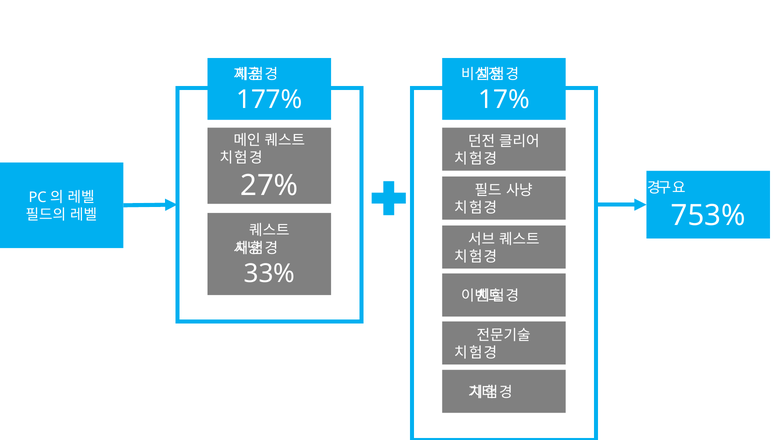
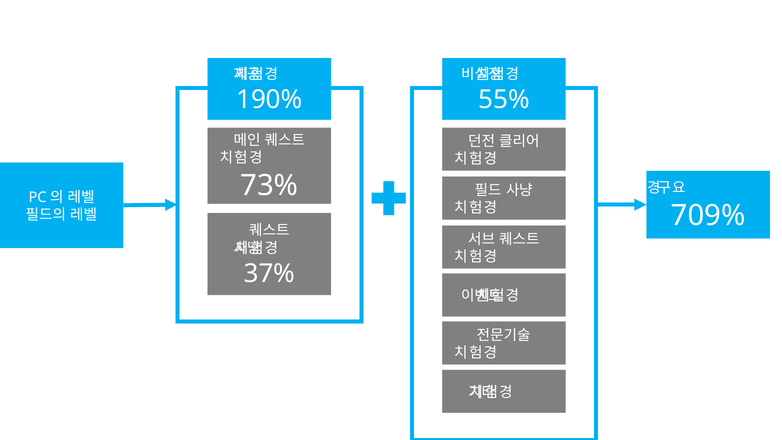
177%: 177% -> 190%
17%: 17% -> 55%
27%: 27% -> 73%
753%: 753% -> 709%
33%: 33% -> 37%
